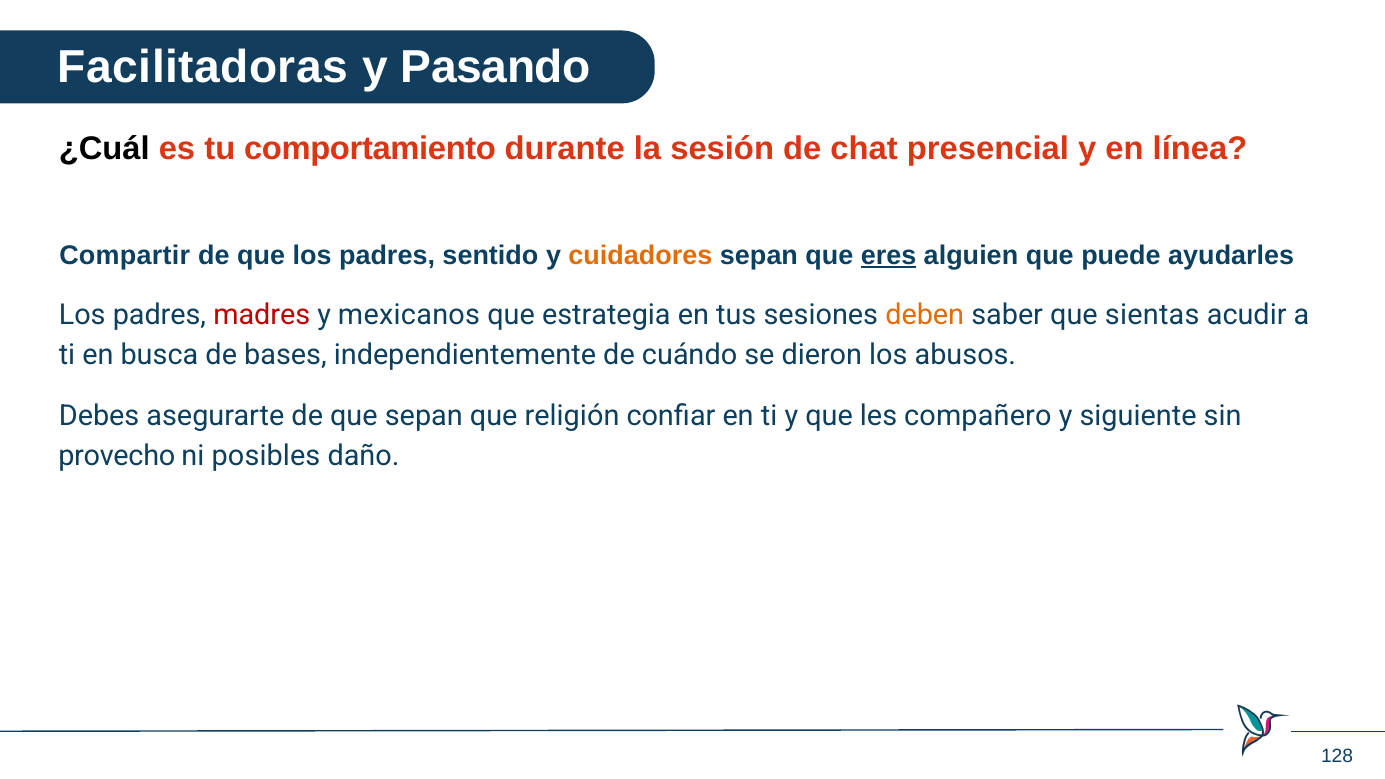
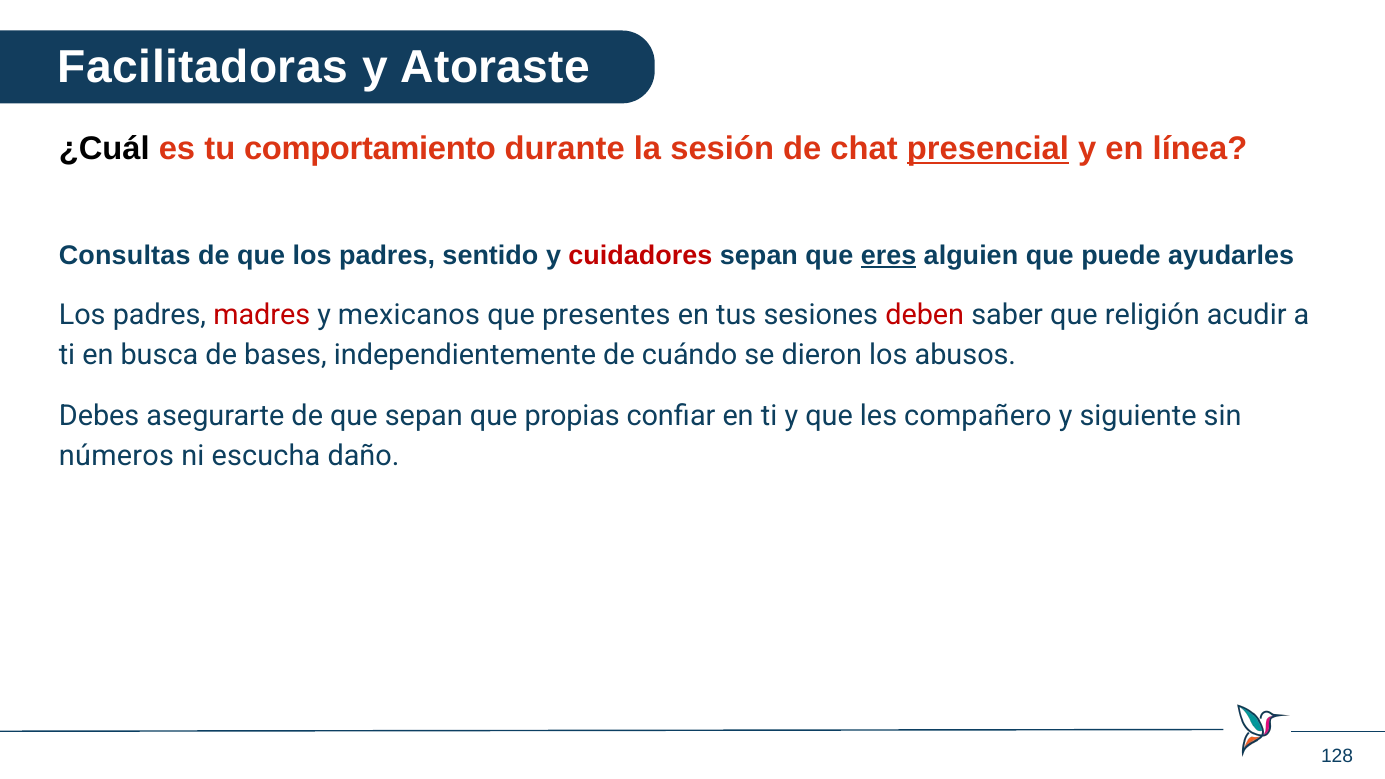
Pasando: Pasando -> Atoraste
presencial underline: none -> present
Compartir: Compartir -> Consultas
cuidadores colour: orange -> red
estrategia: estrategia -> presentes
deben colour: orange -> red
sientas: sientas -> religión
religión: religión -> propias
provecho: provecho -> números
posibles: posibles -> escucha
